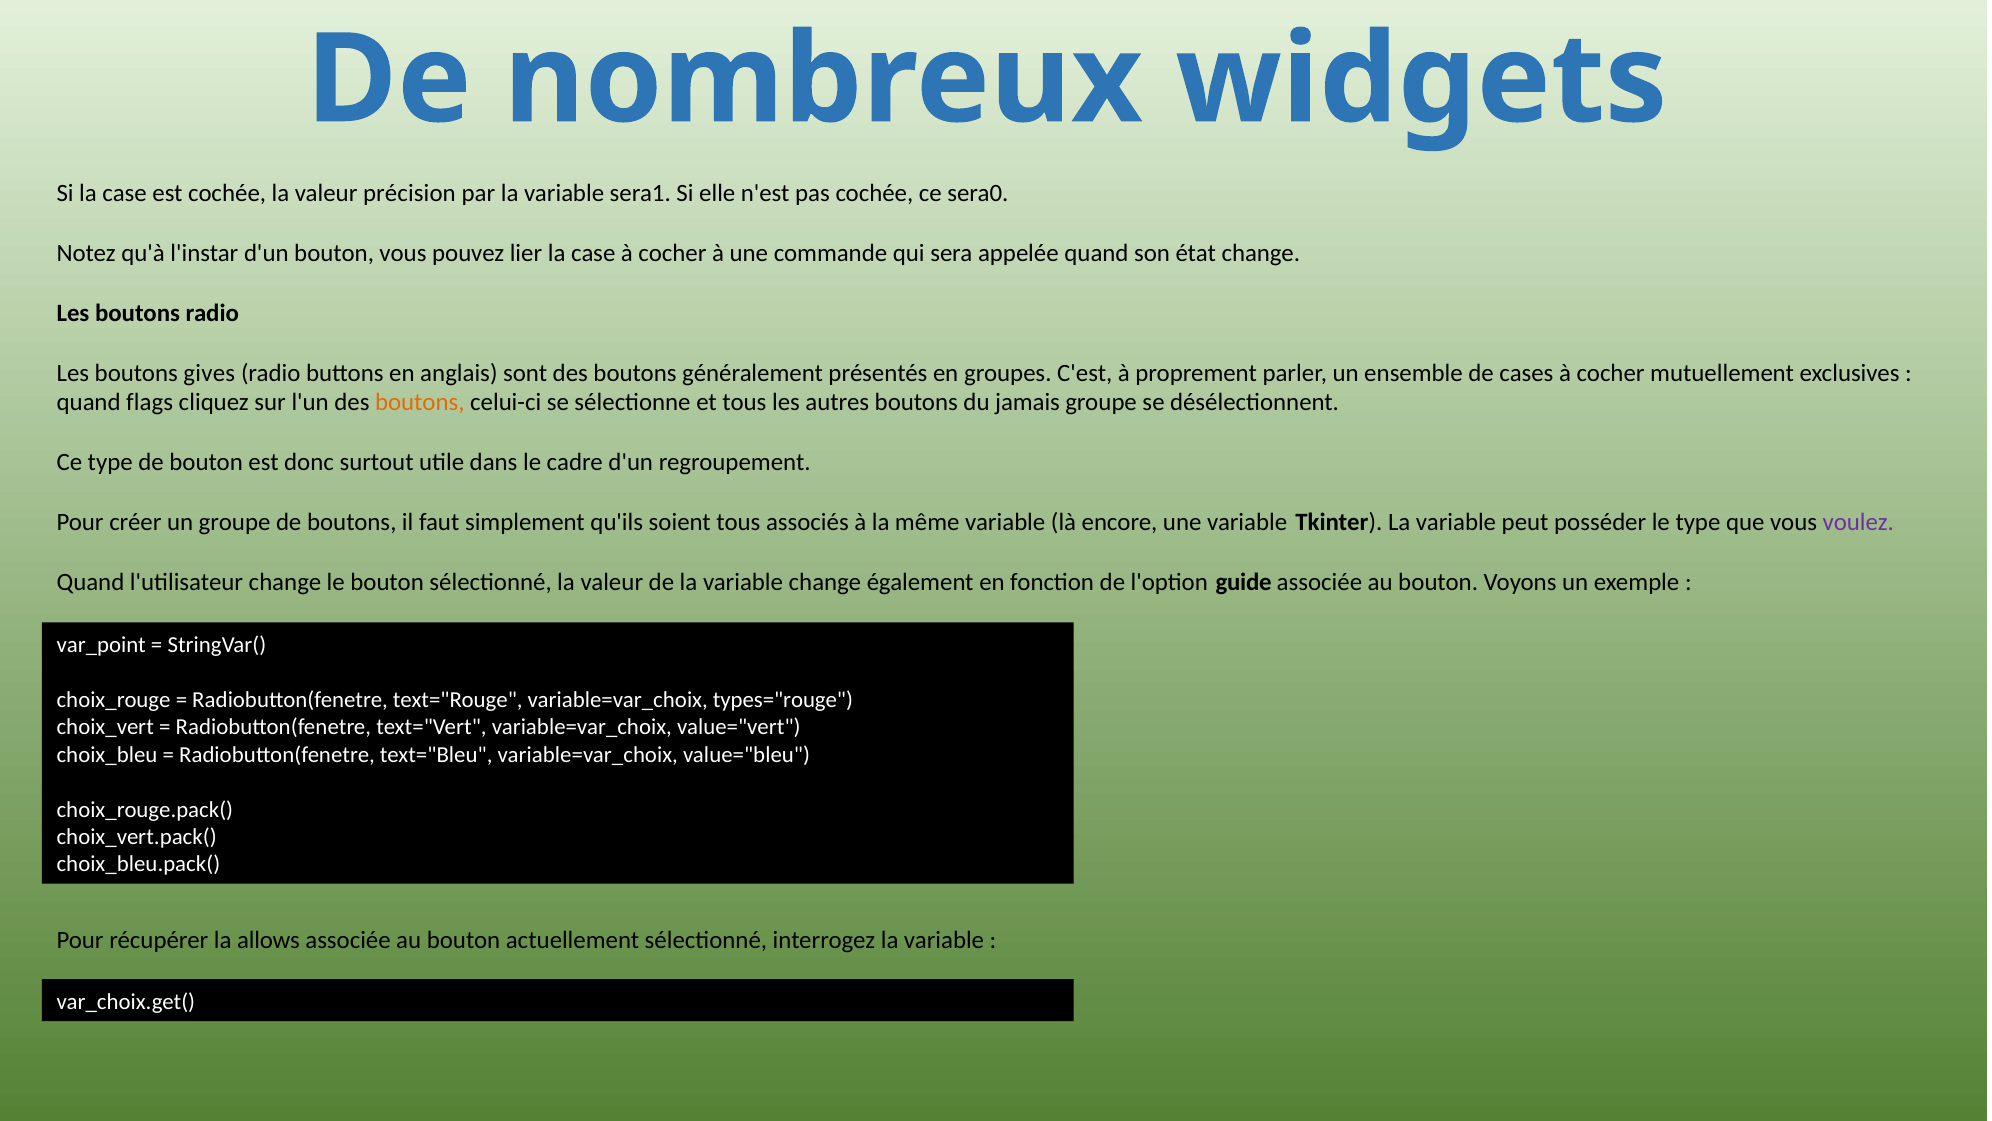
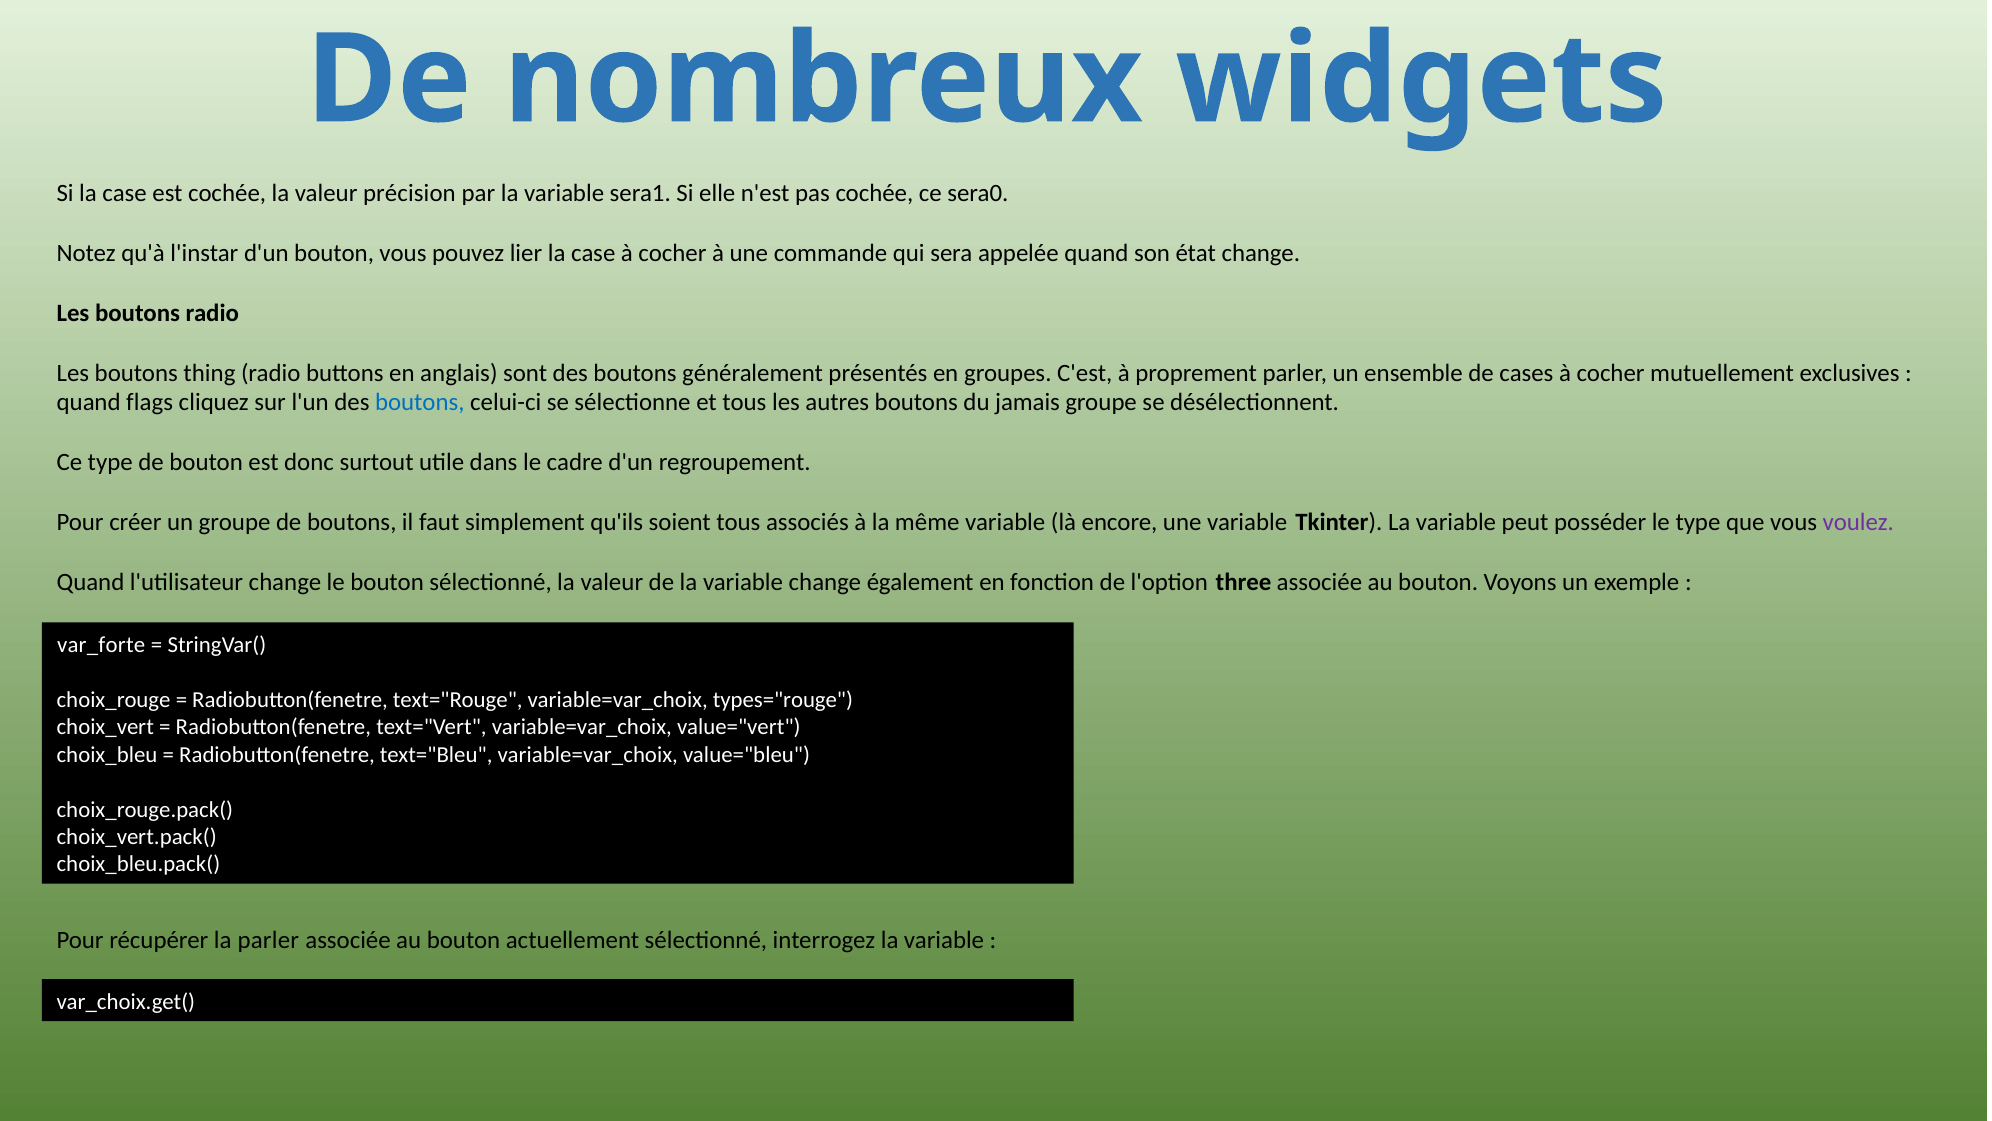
gives: gives -> thing
boutons at (420, 403) colour: orange -> blue
guide: guide -> three
var_point: var_point -> var_forte
la allows: allows -> parler
